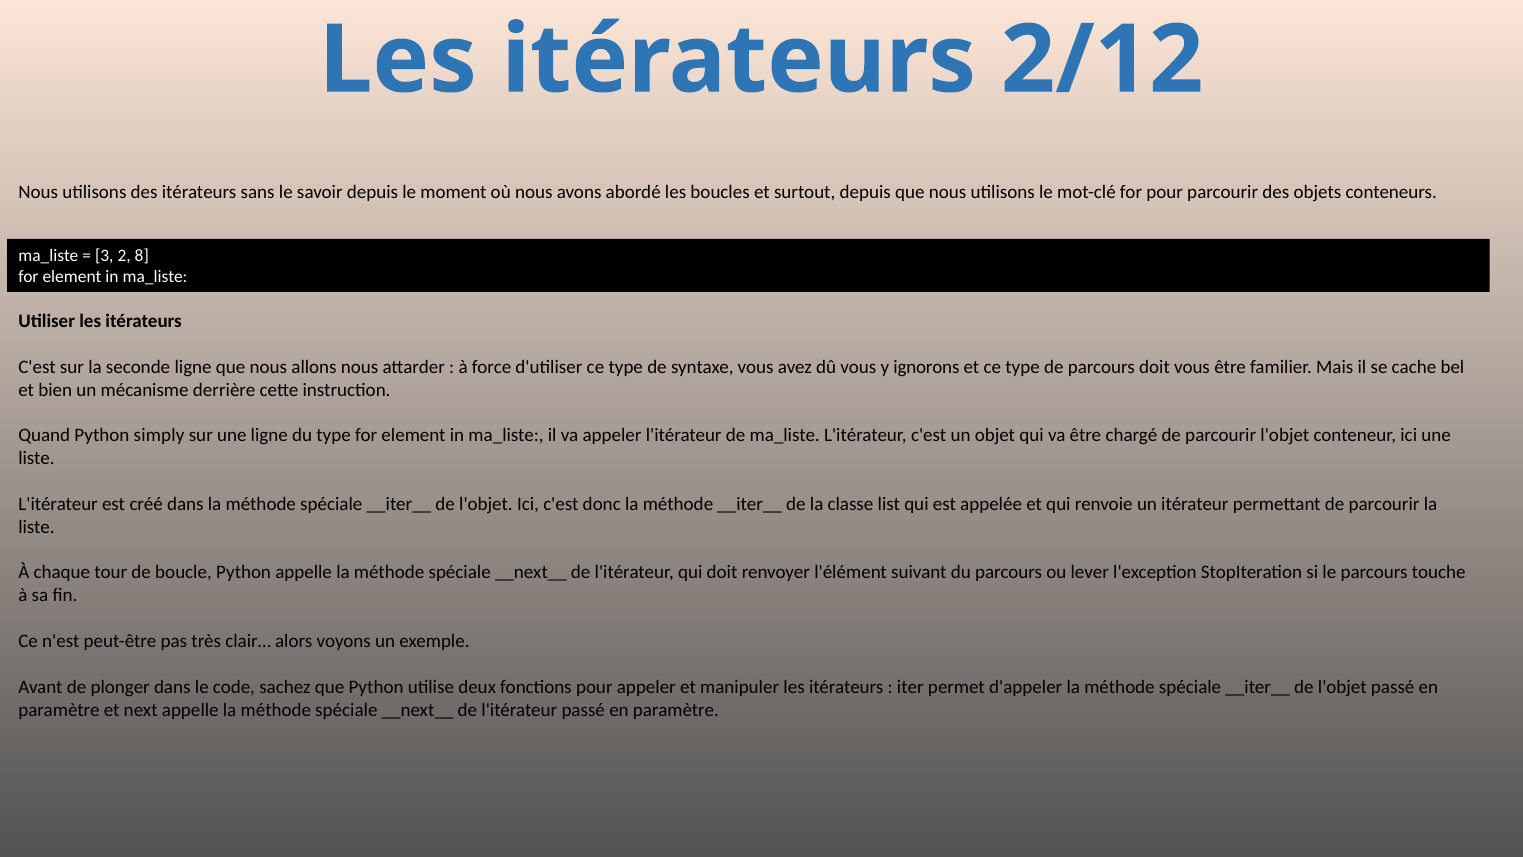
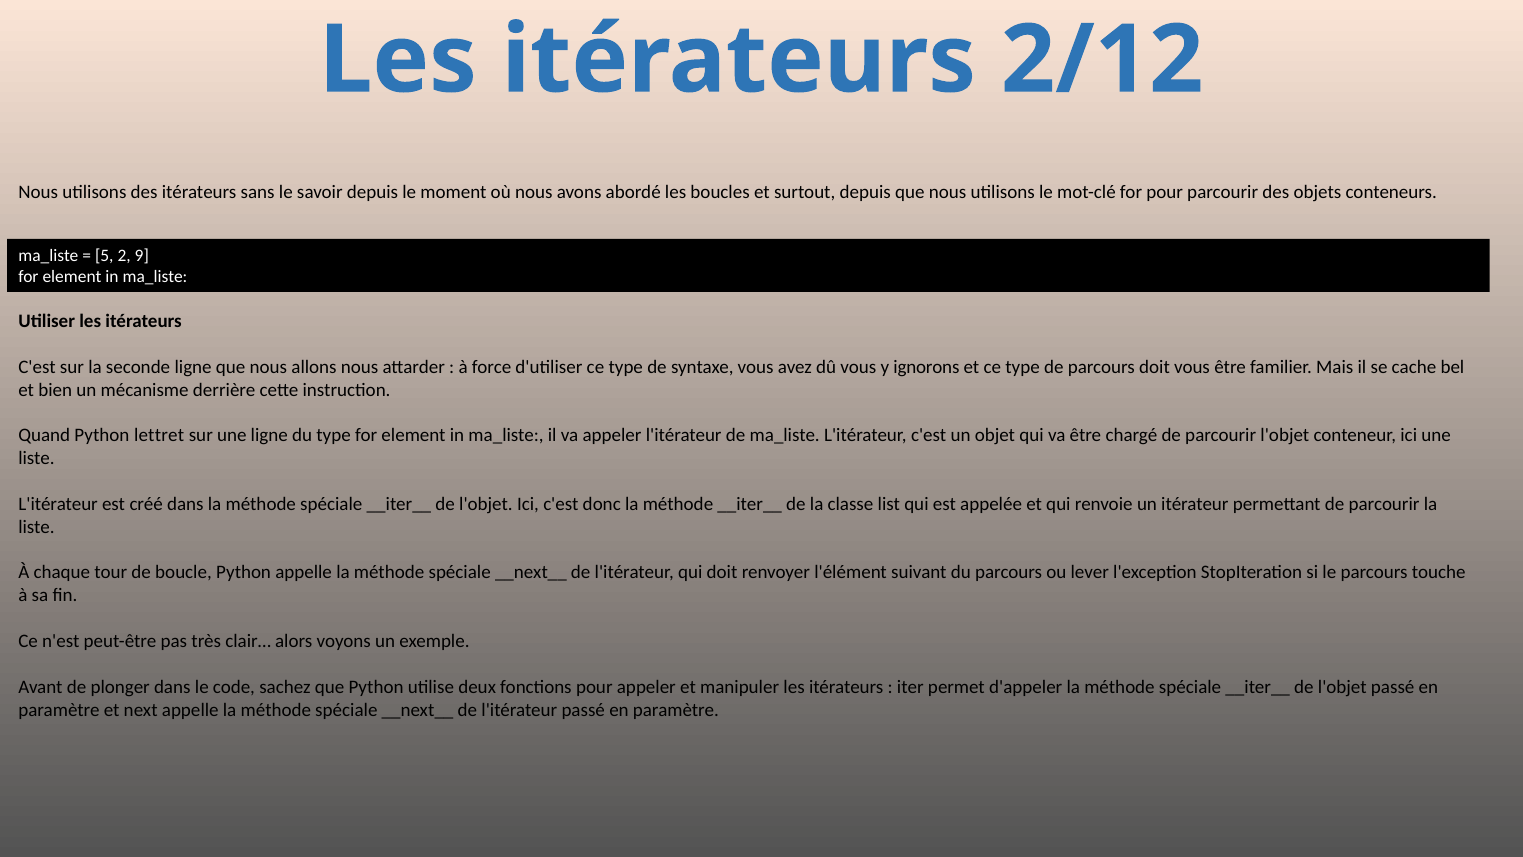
3: 3 -> 5
8: 8 -> 9
simply: simply -> lettret
